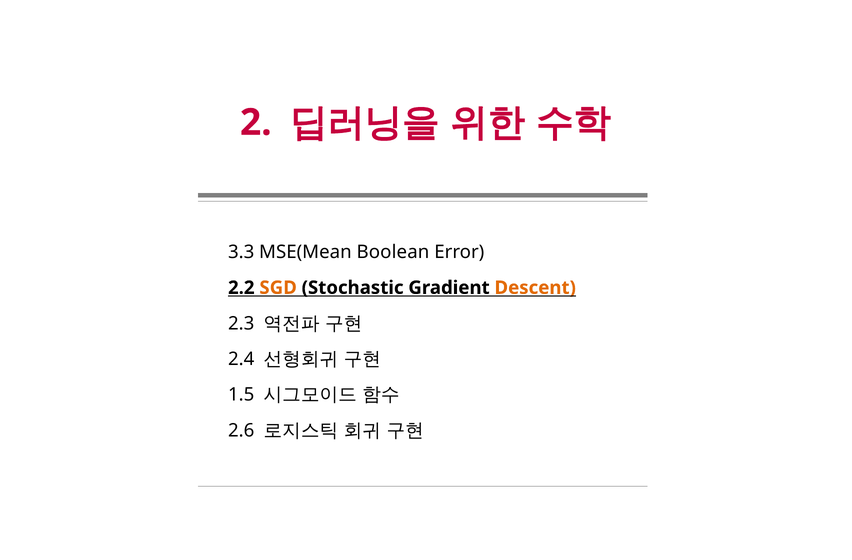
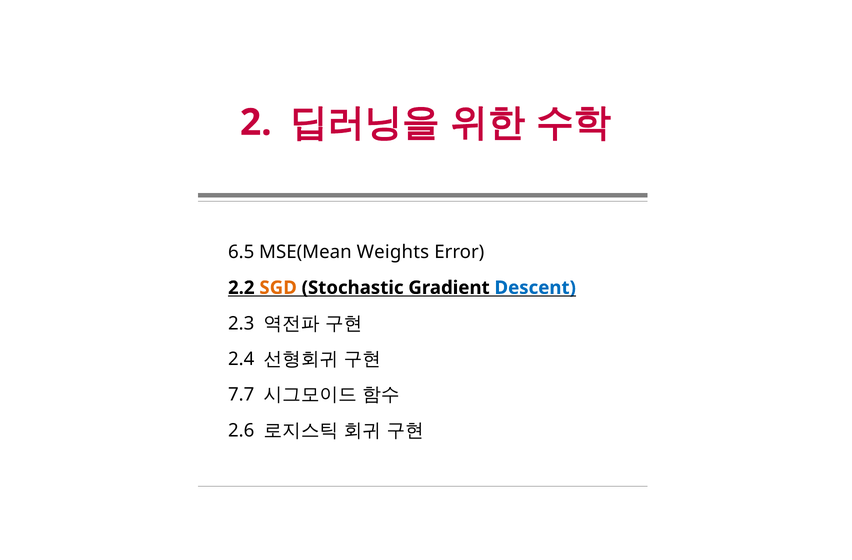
3.3: 3.3 -> 6.5
Boolean: Boolean -> Weights
Descent colour: orange -> blue
1.5: 1.5 -> 7.7
